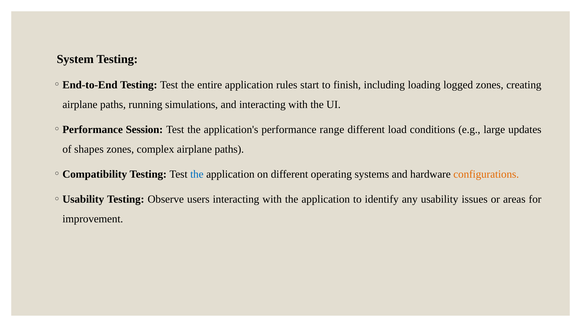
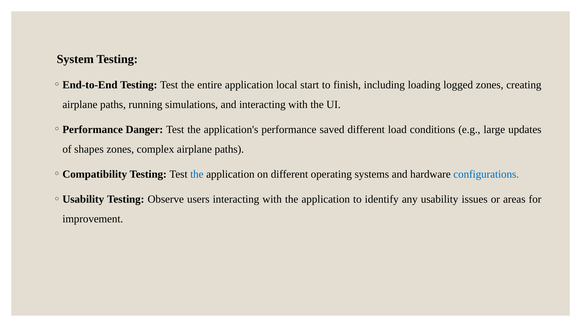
rules: rules -> local
Session: Session -> Danger
range: range -> saved
configurations colour: orange -> blue
